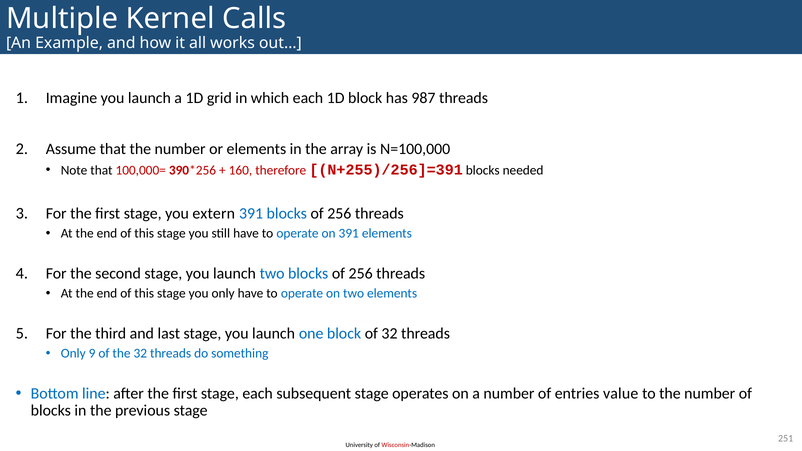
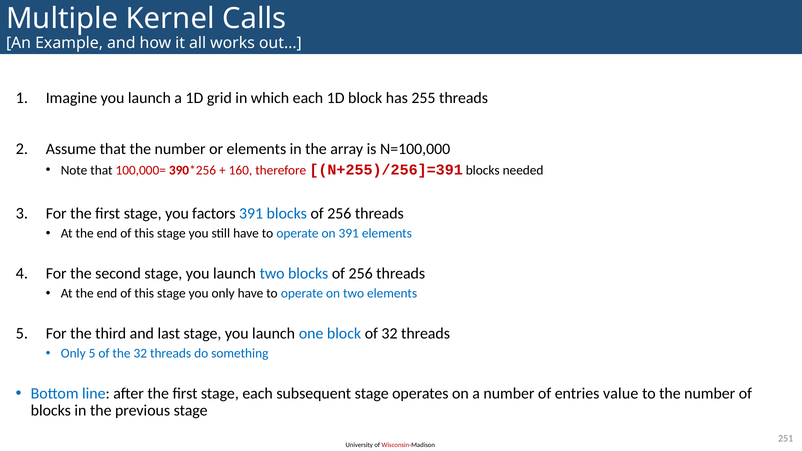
987: 987 -> 255
extern: extern -> factors
Only 9: 9 -> 5
